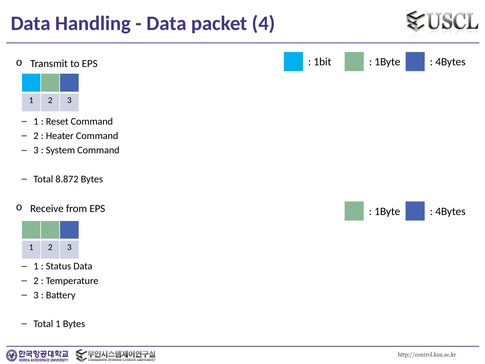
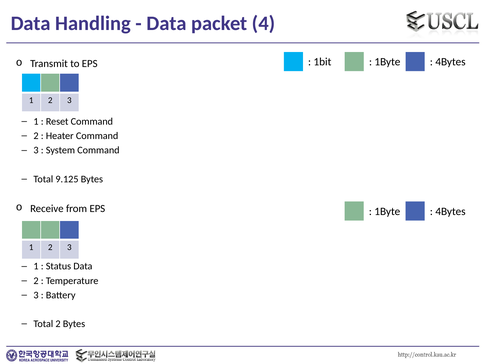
8.872: 8.872 -> 9.125
Total 1: 1 -> 2
